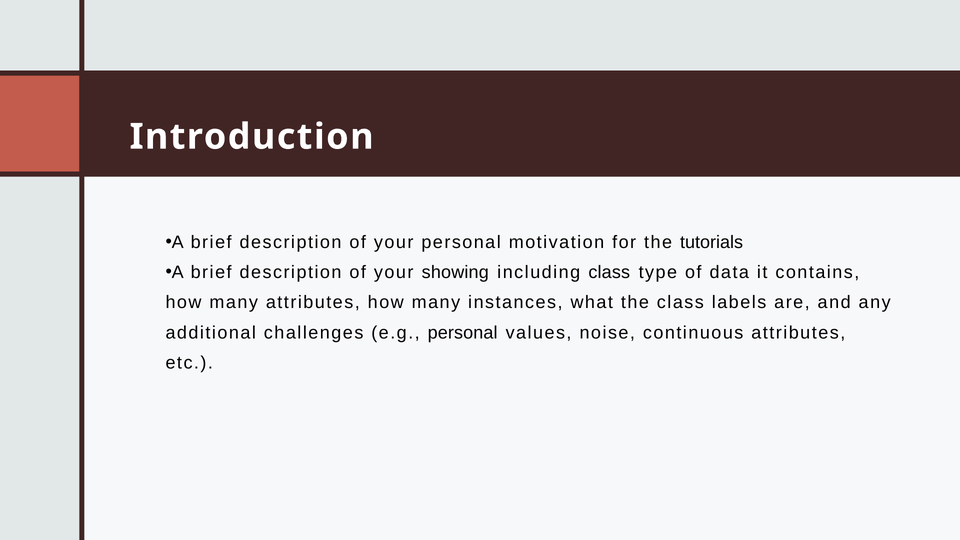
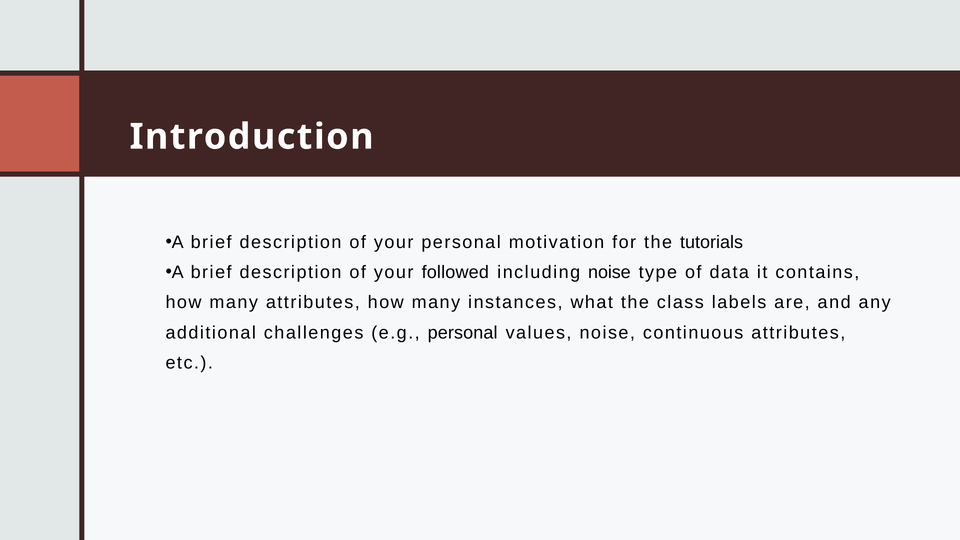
showing: showing -> followed
including class: class -> noise
